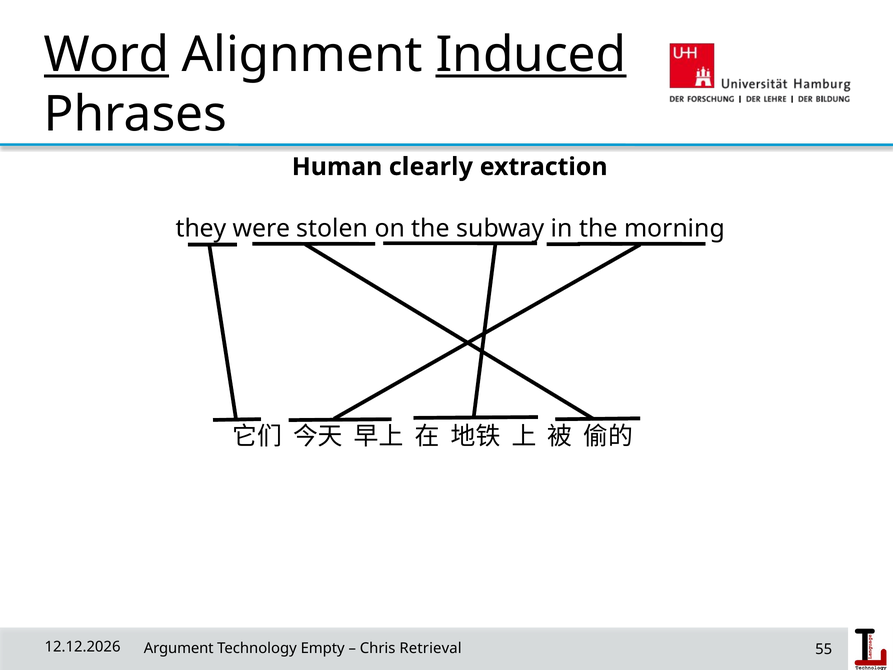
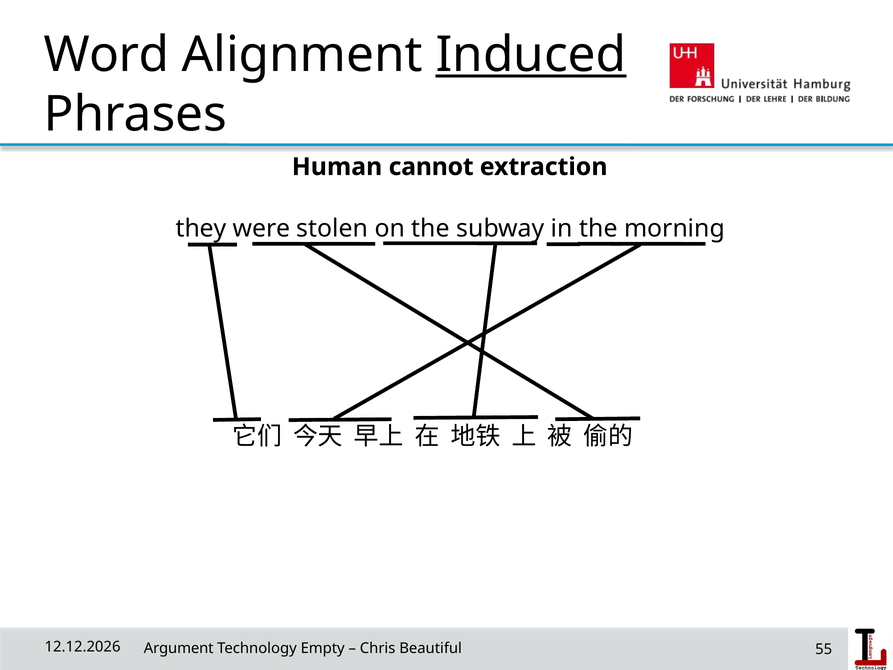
Word underline: present -> none
clearly: clearly -> cannot
Retrieval: Retrieval -> Beautiful
